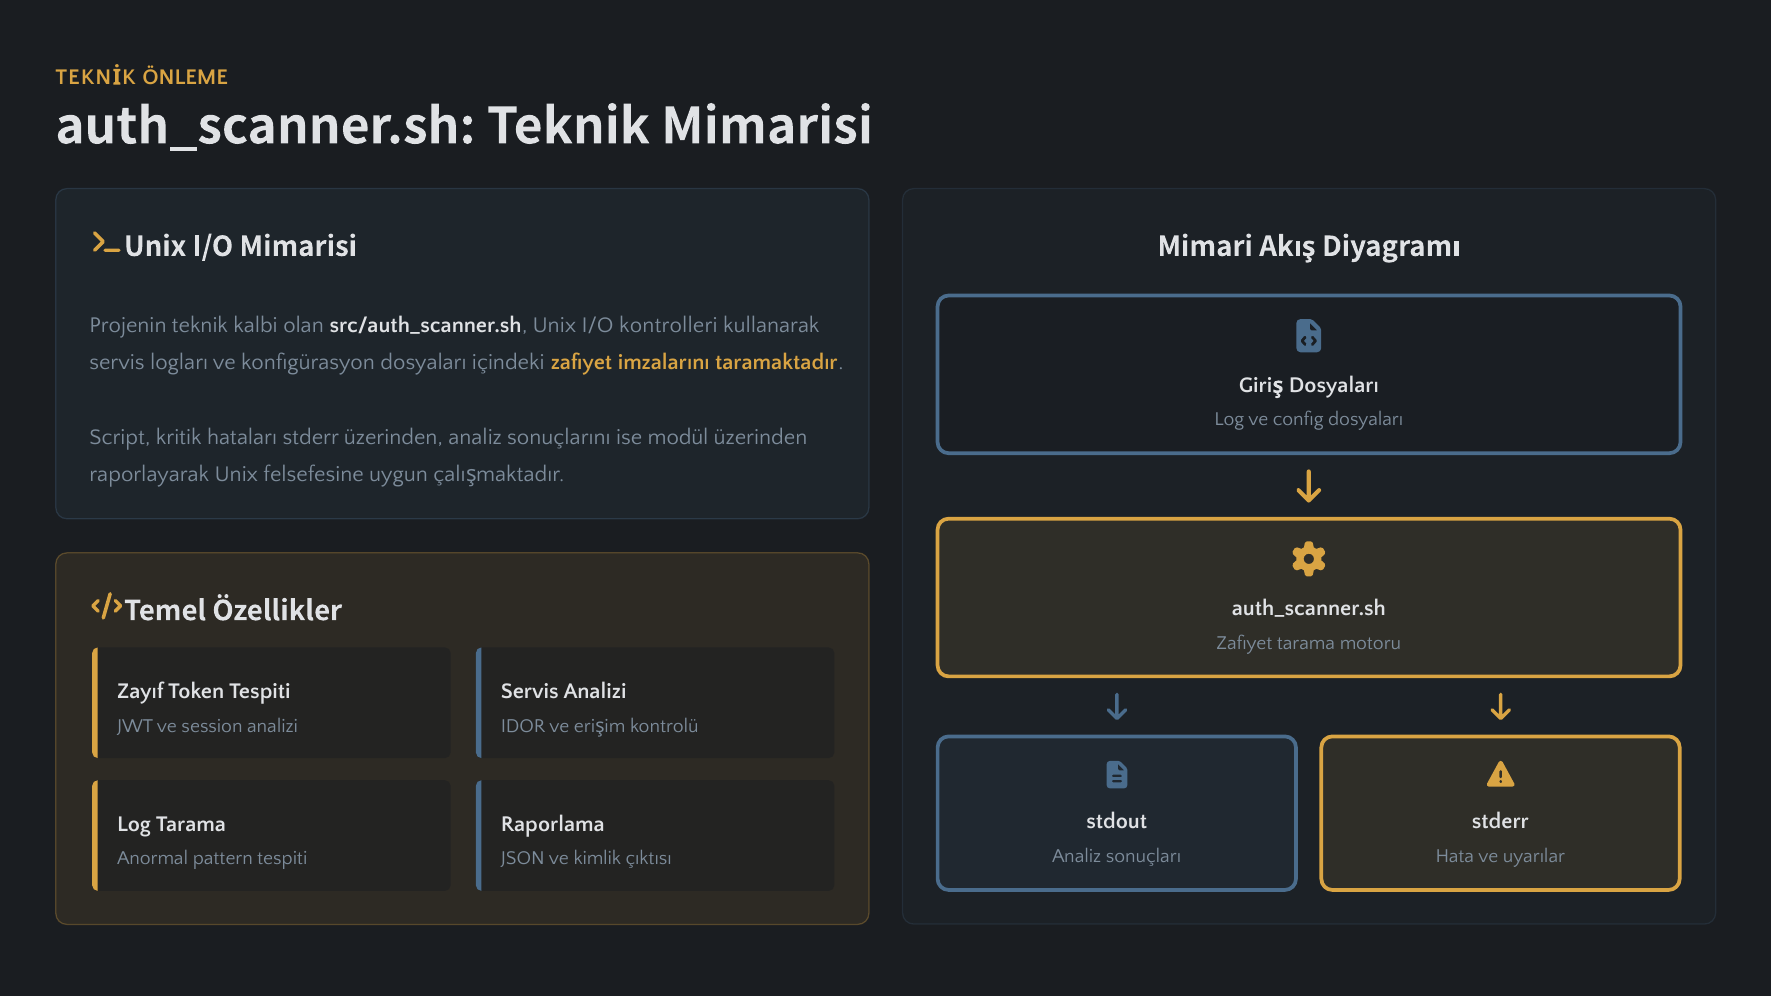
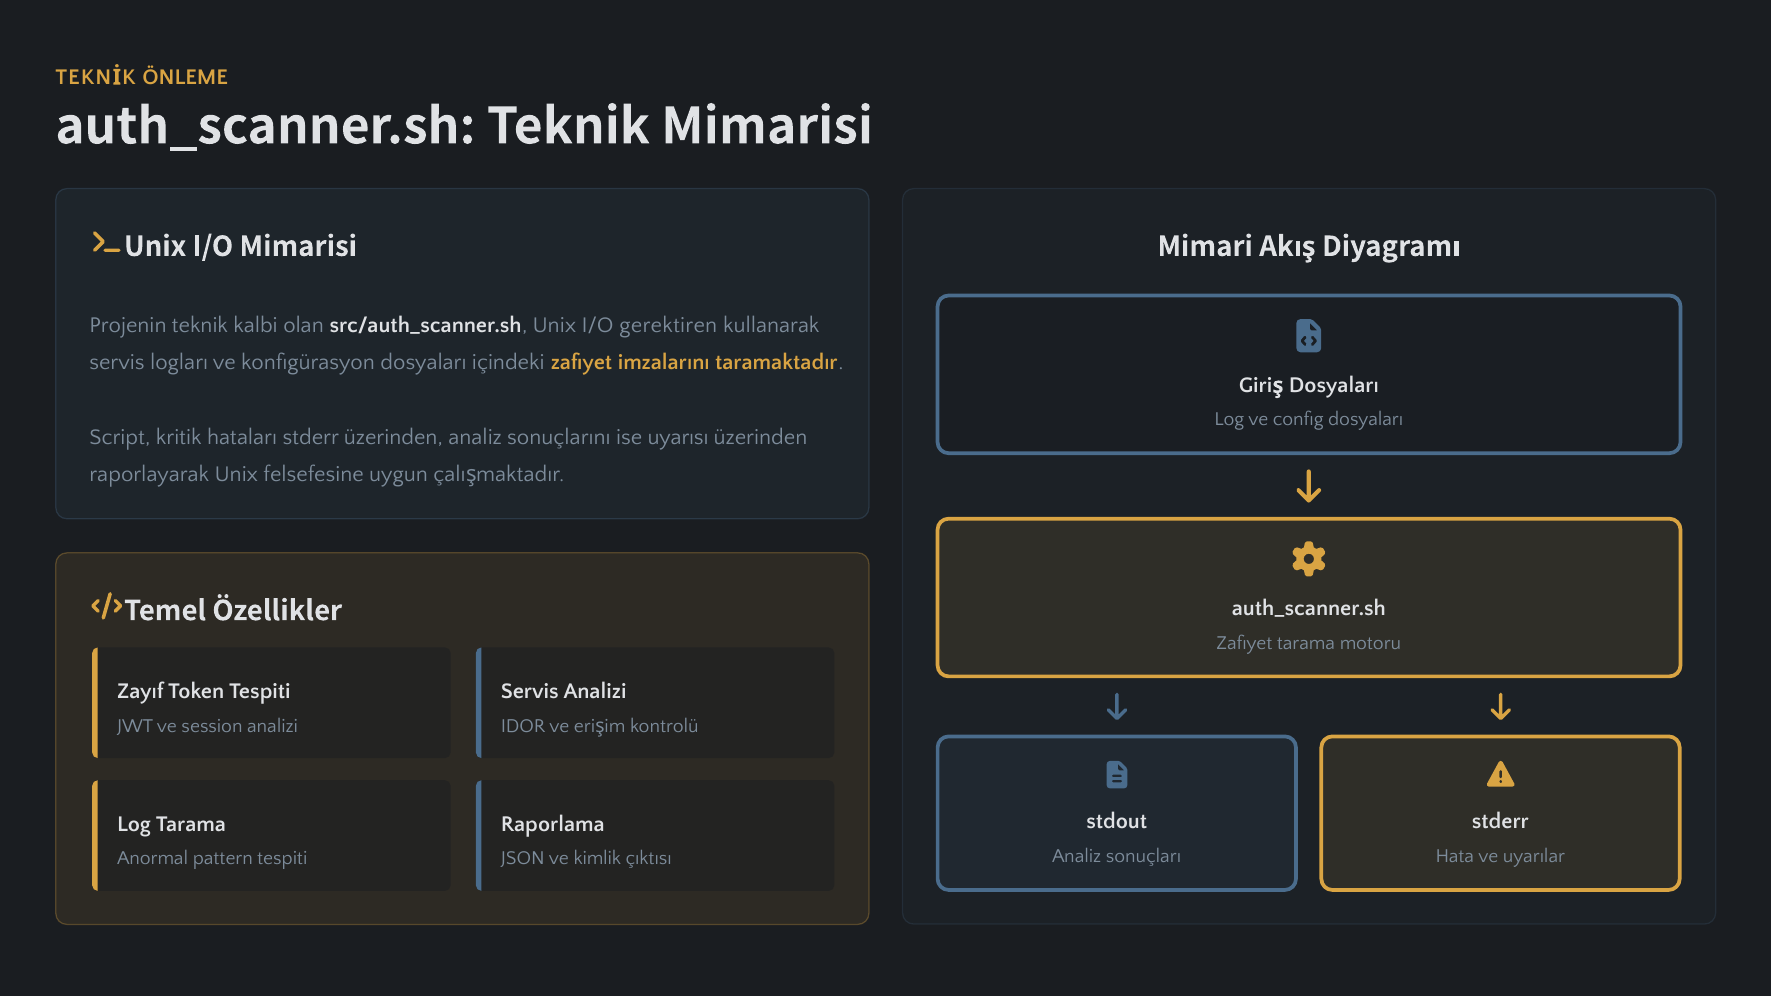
kontrolleri: kontrolleri -> gerektiren
modül: modül -> uyarısı
